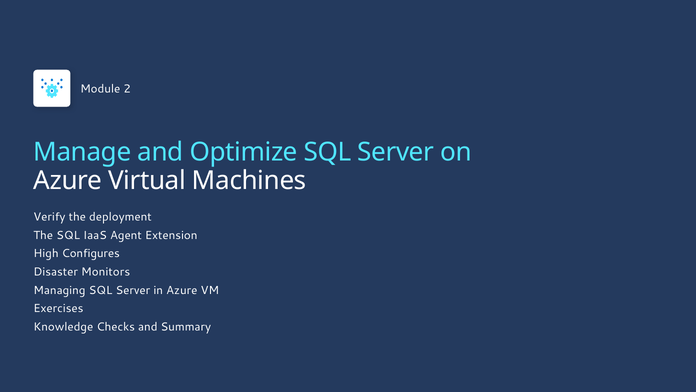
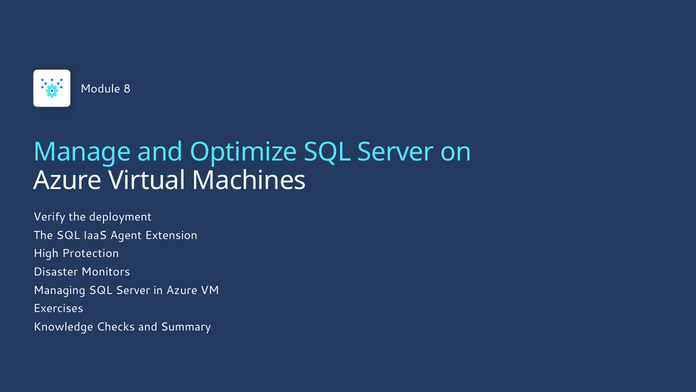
2: 2 -> 8
Configures: Configures -> Protection
